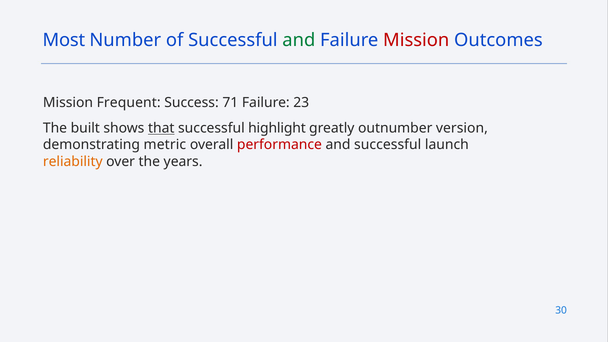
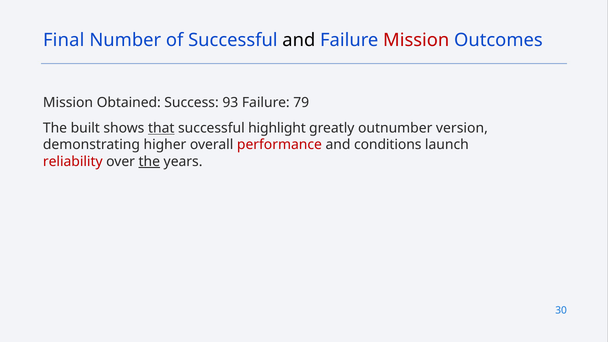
Most: Most -> Final
and at (299, 40) colour: green -> black
Frequent: Frequent -> Obtained
71: 71 -> 93
23: 23 -> 79
metric: metric -> higher
and successful: successful -> conditions
reliability colour: orange -> red
the at (149, 162) underline: none -> present
